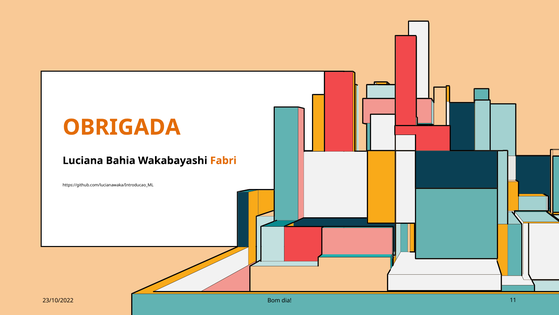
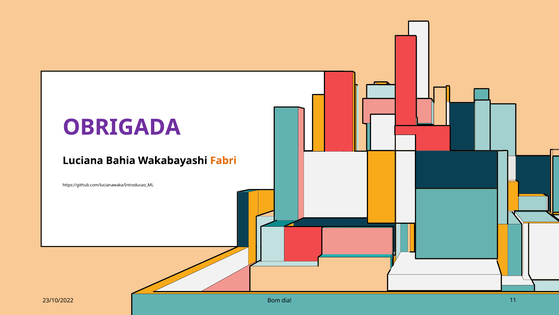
OBRIGADA colour: orange -> purple
